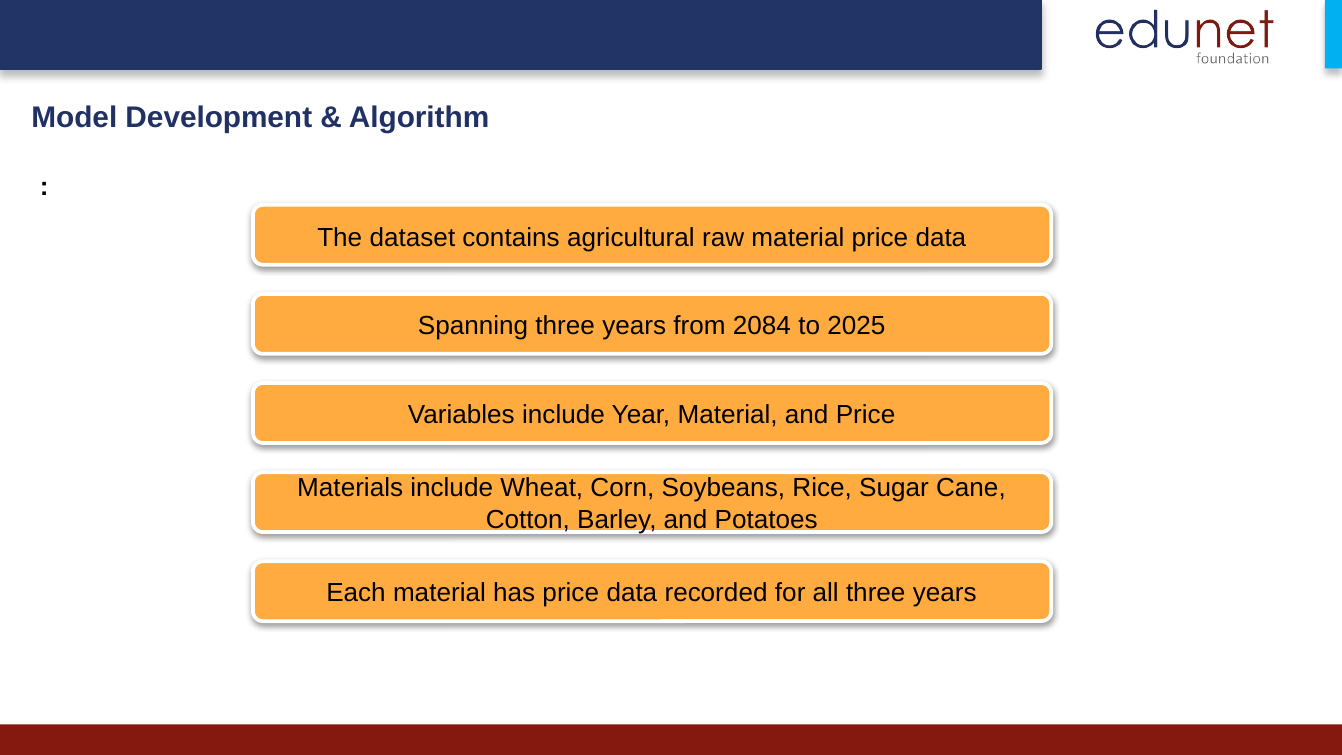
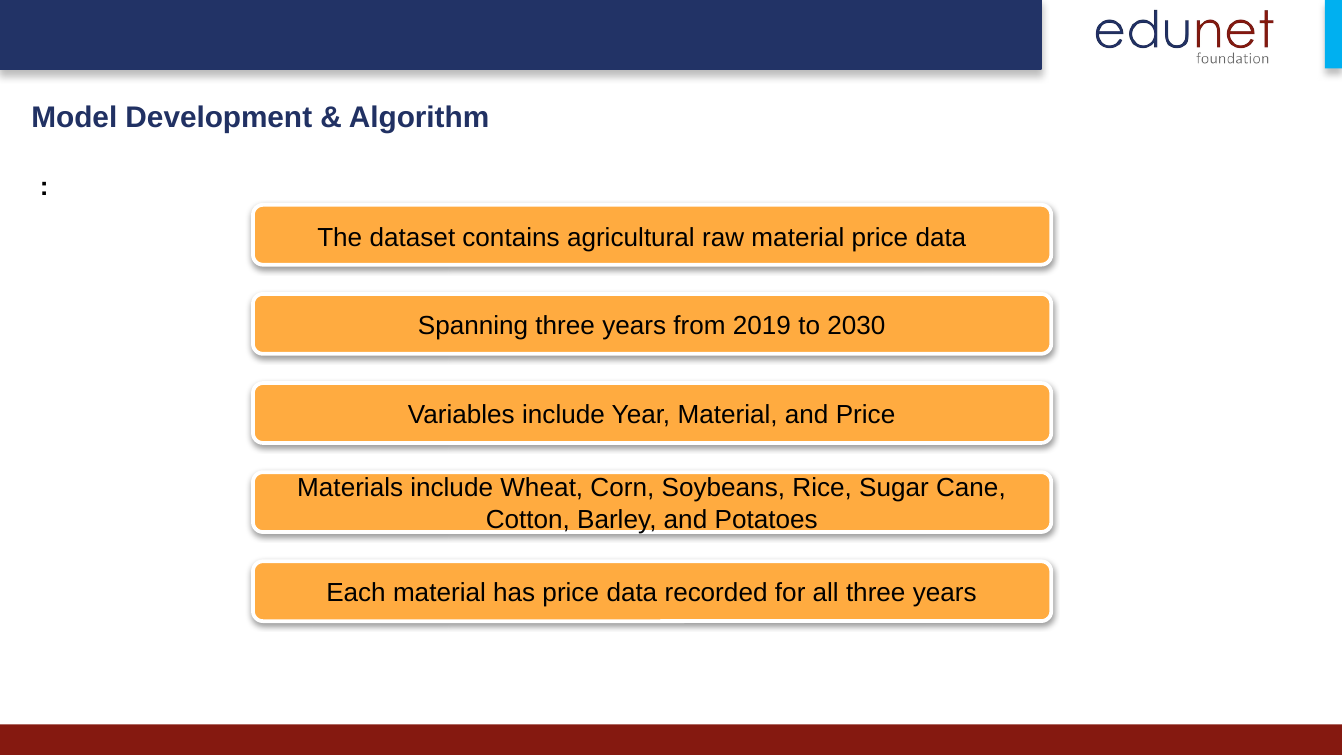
2084: 2084 -> 2019
2025: 2025 -> 2030
